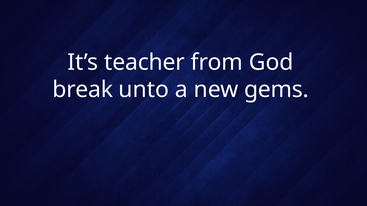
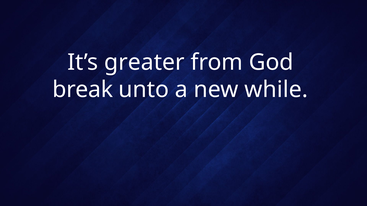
teacher: teacher -> greater
gems: gems -> while
